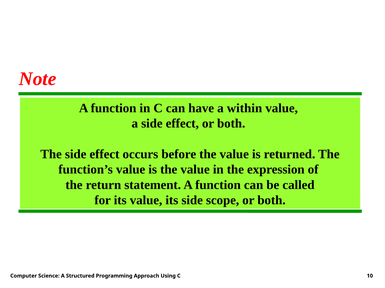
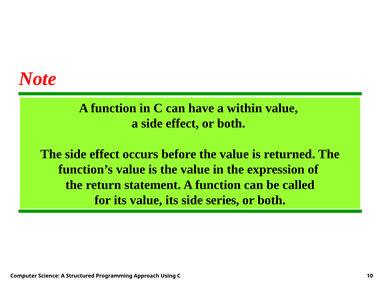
scope: scope -> series
